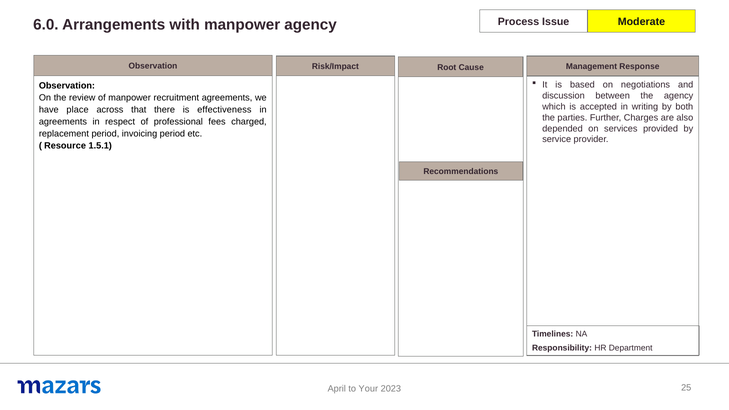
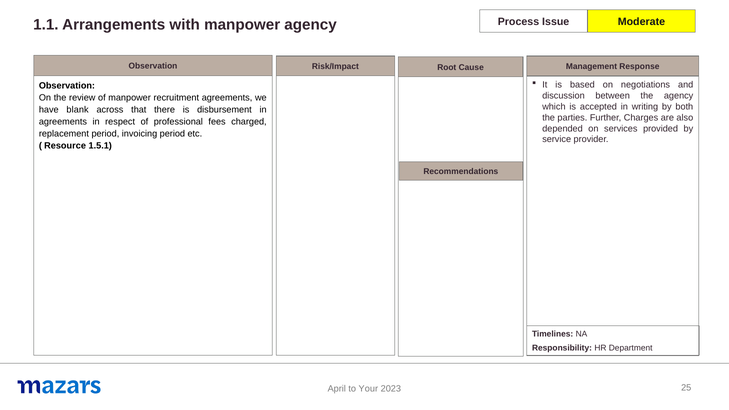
6.0: 6.0 -> 1.1
place: place -> blank
effectiveness: effectiveness -> disbursement
